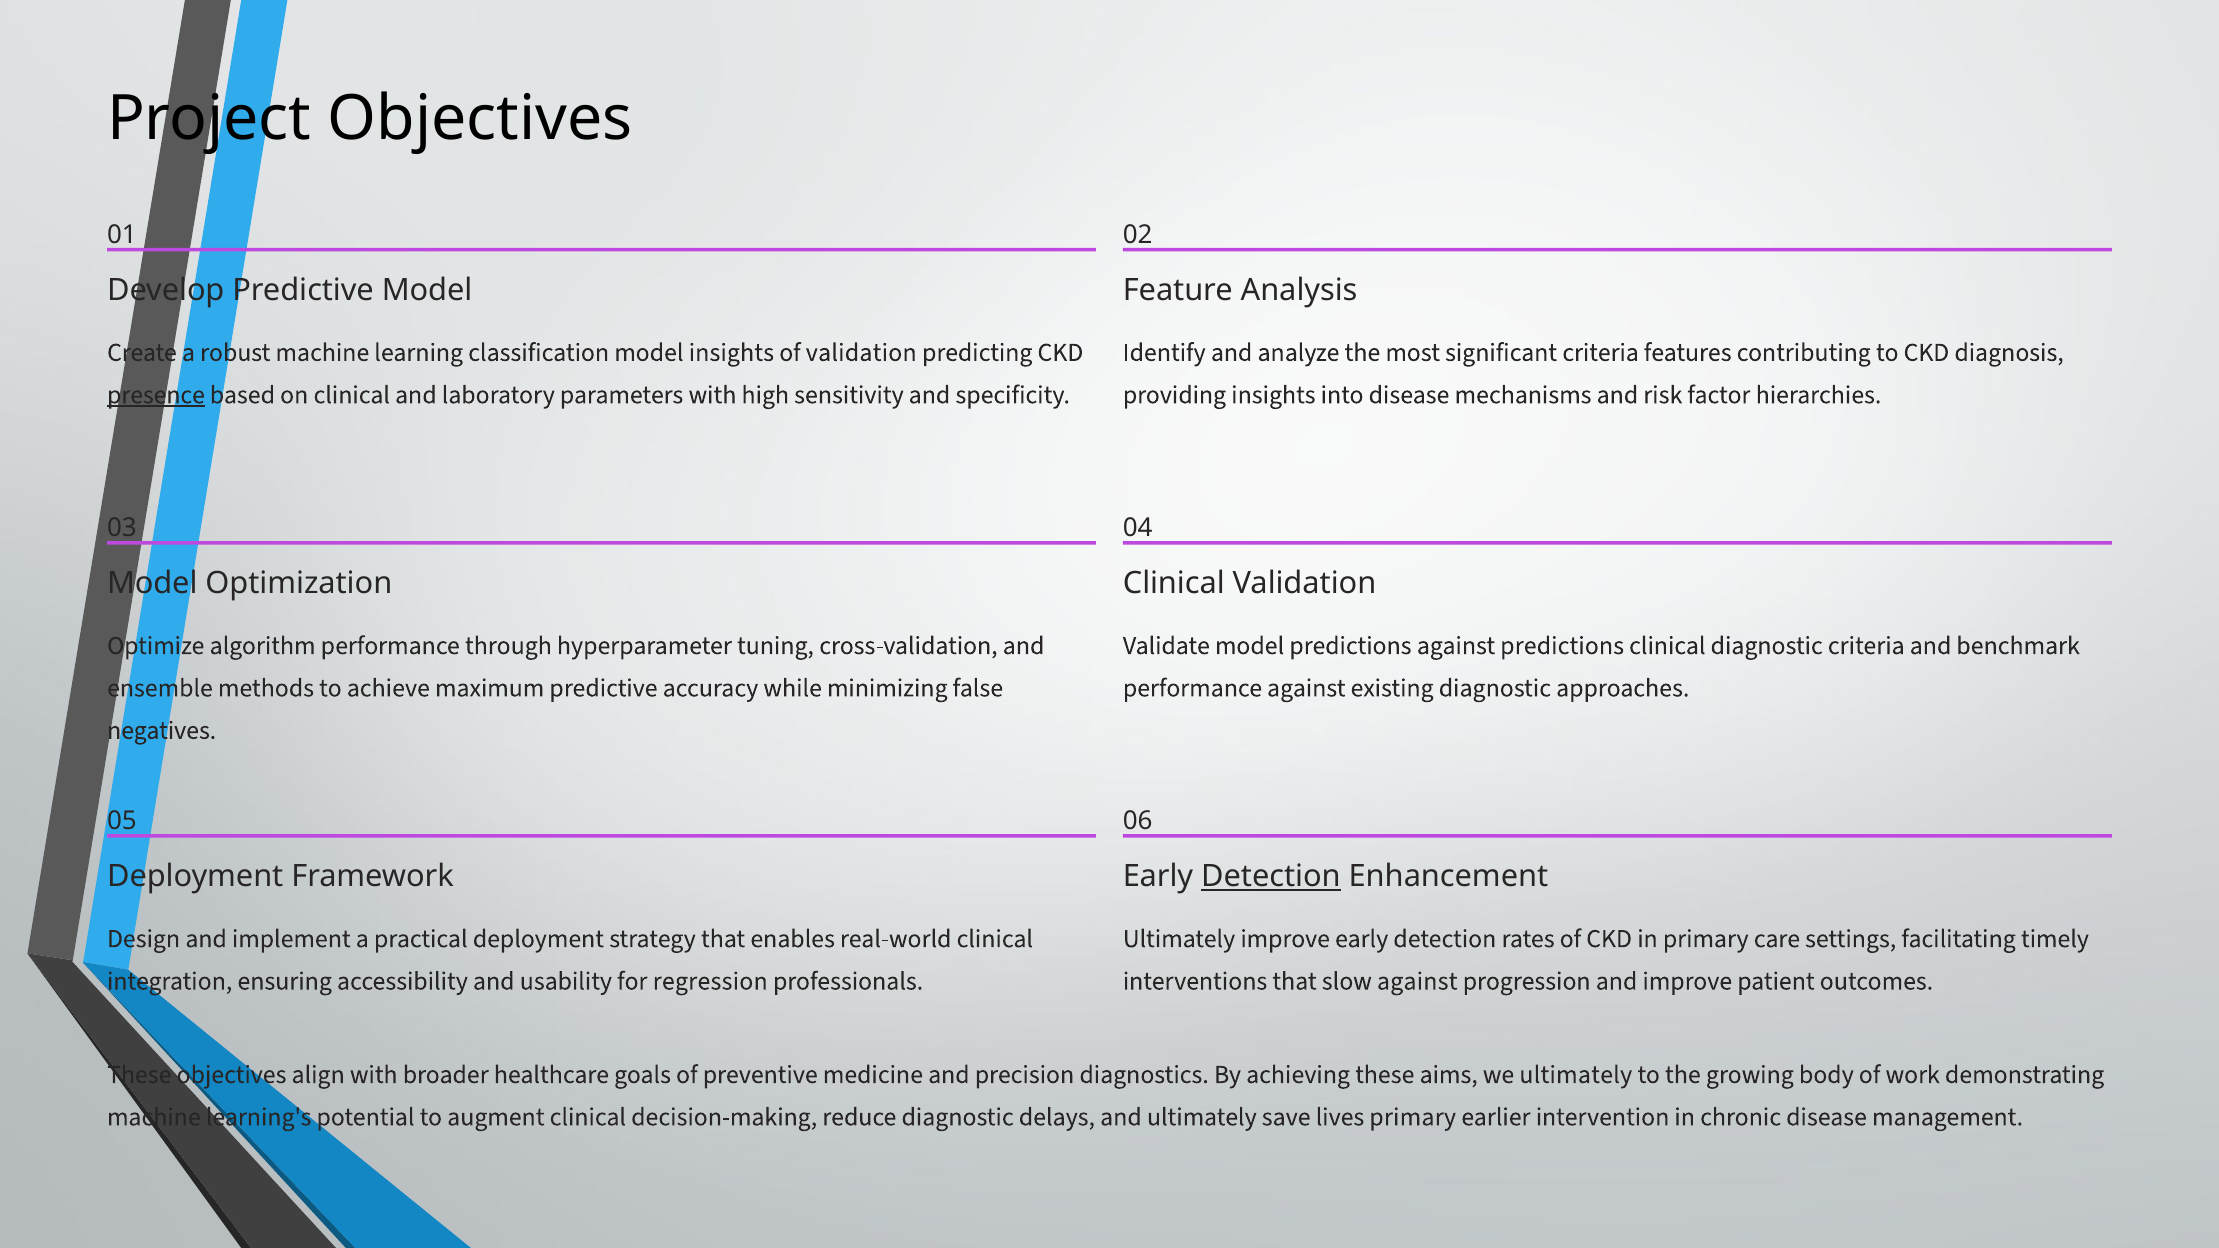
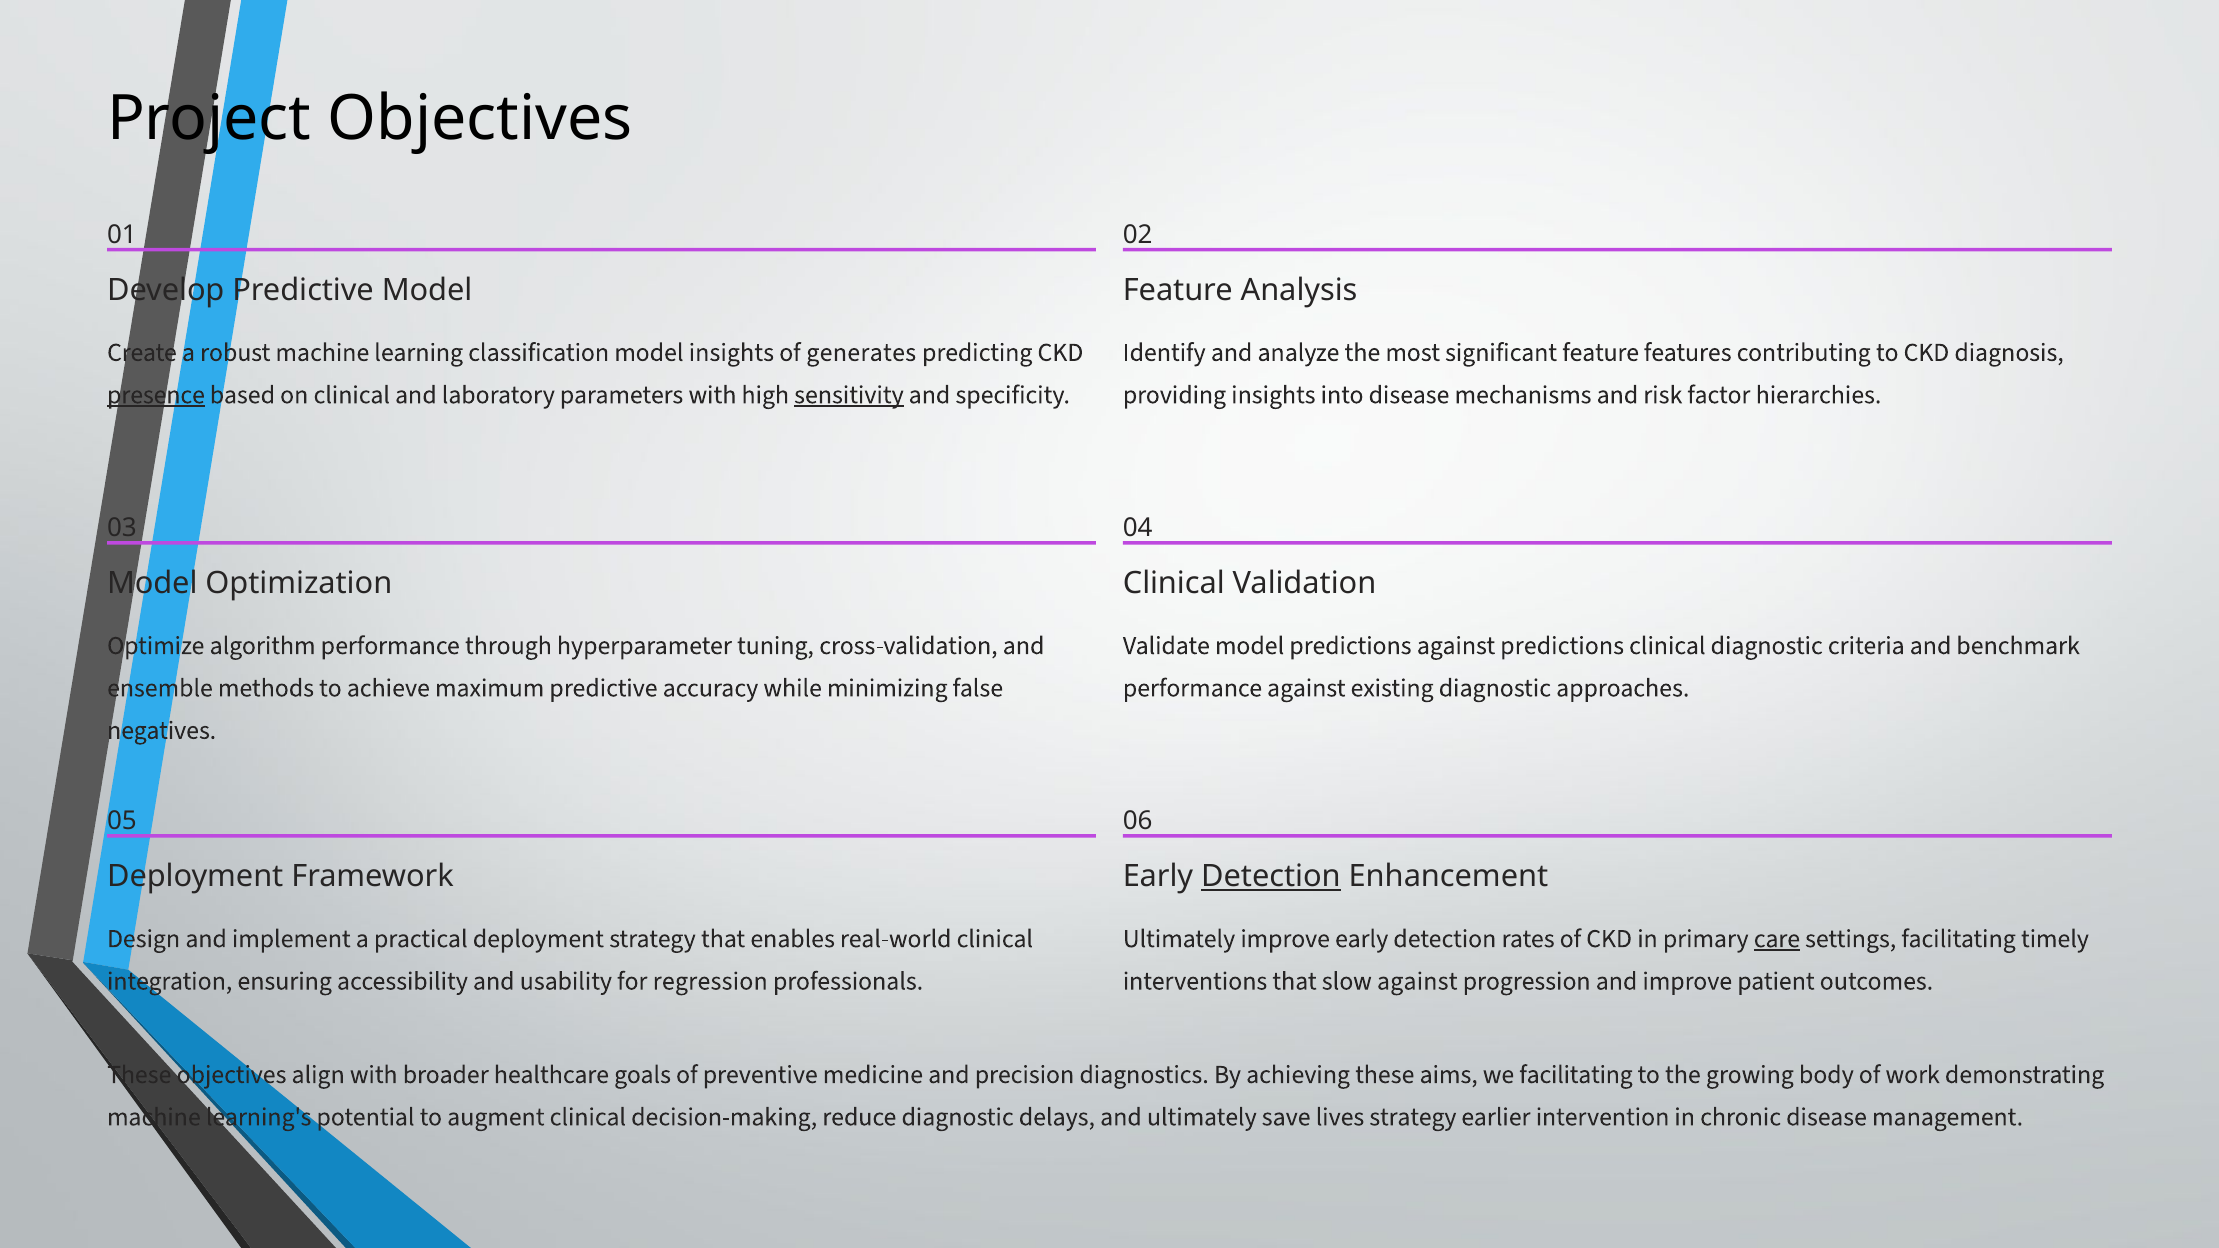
of validation: validation -> generates
significant criteria: criteria -> feature
sensitivity underline: none -> present
care underline: none -> present
we ultimately: ultimately -> facilitating
lives primary: primary -> strategy
